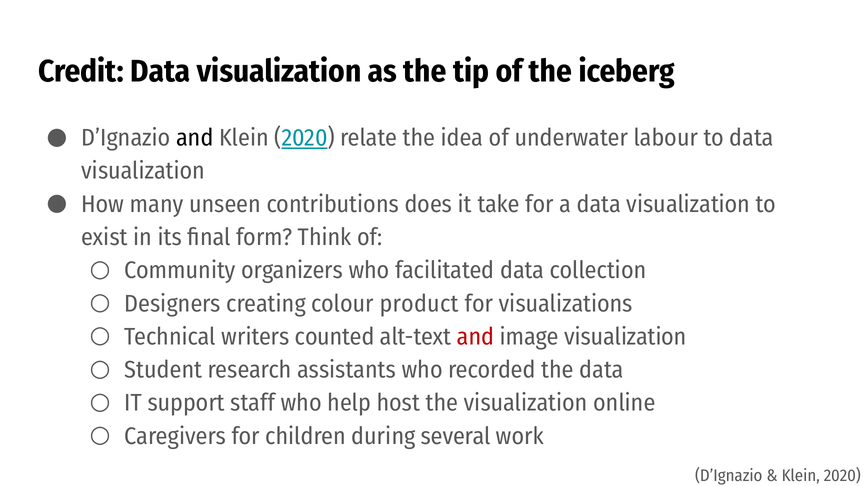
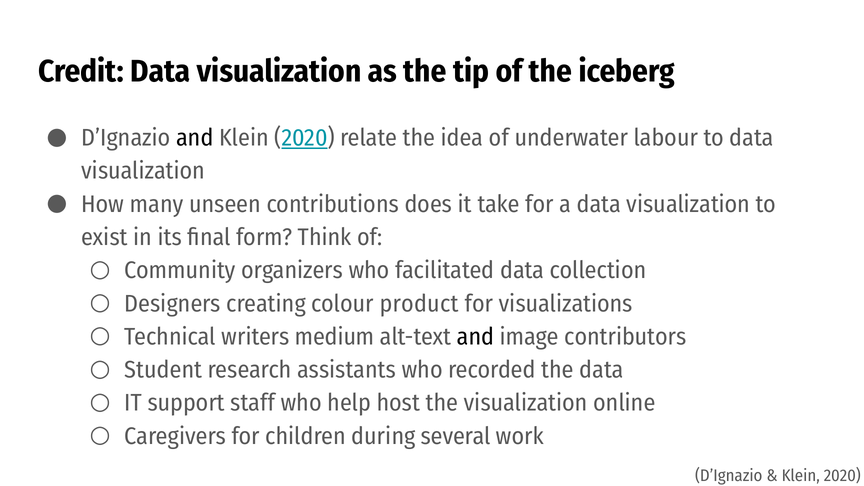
counted: counted -> medium
and at (475, 337) colour: red -> black
image visualization: visualization -> contributors
